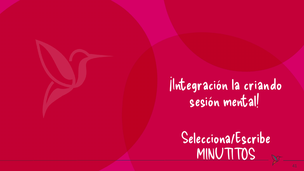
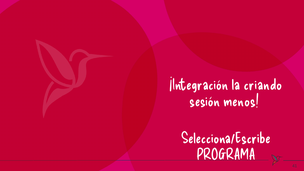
mental: mental -> menos
MINUTITOS: MINUTITOS -> PROGRAMA
